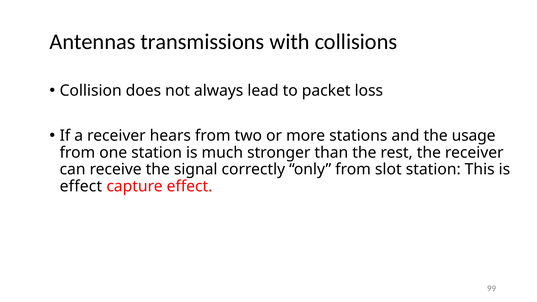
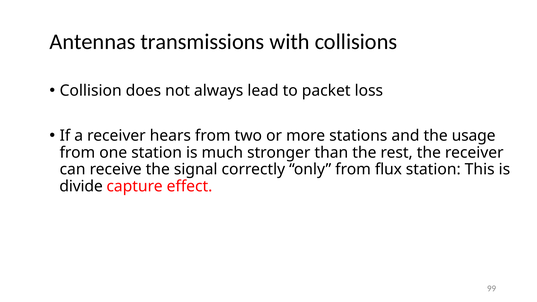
slot: slot -> flux
effect at (81, 186): effect -> divide
